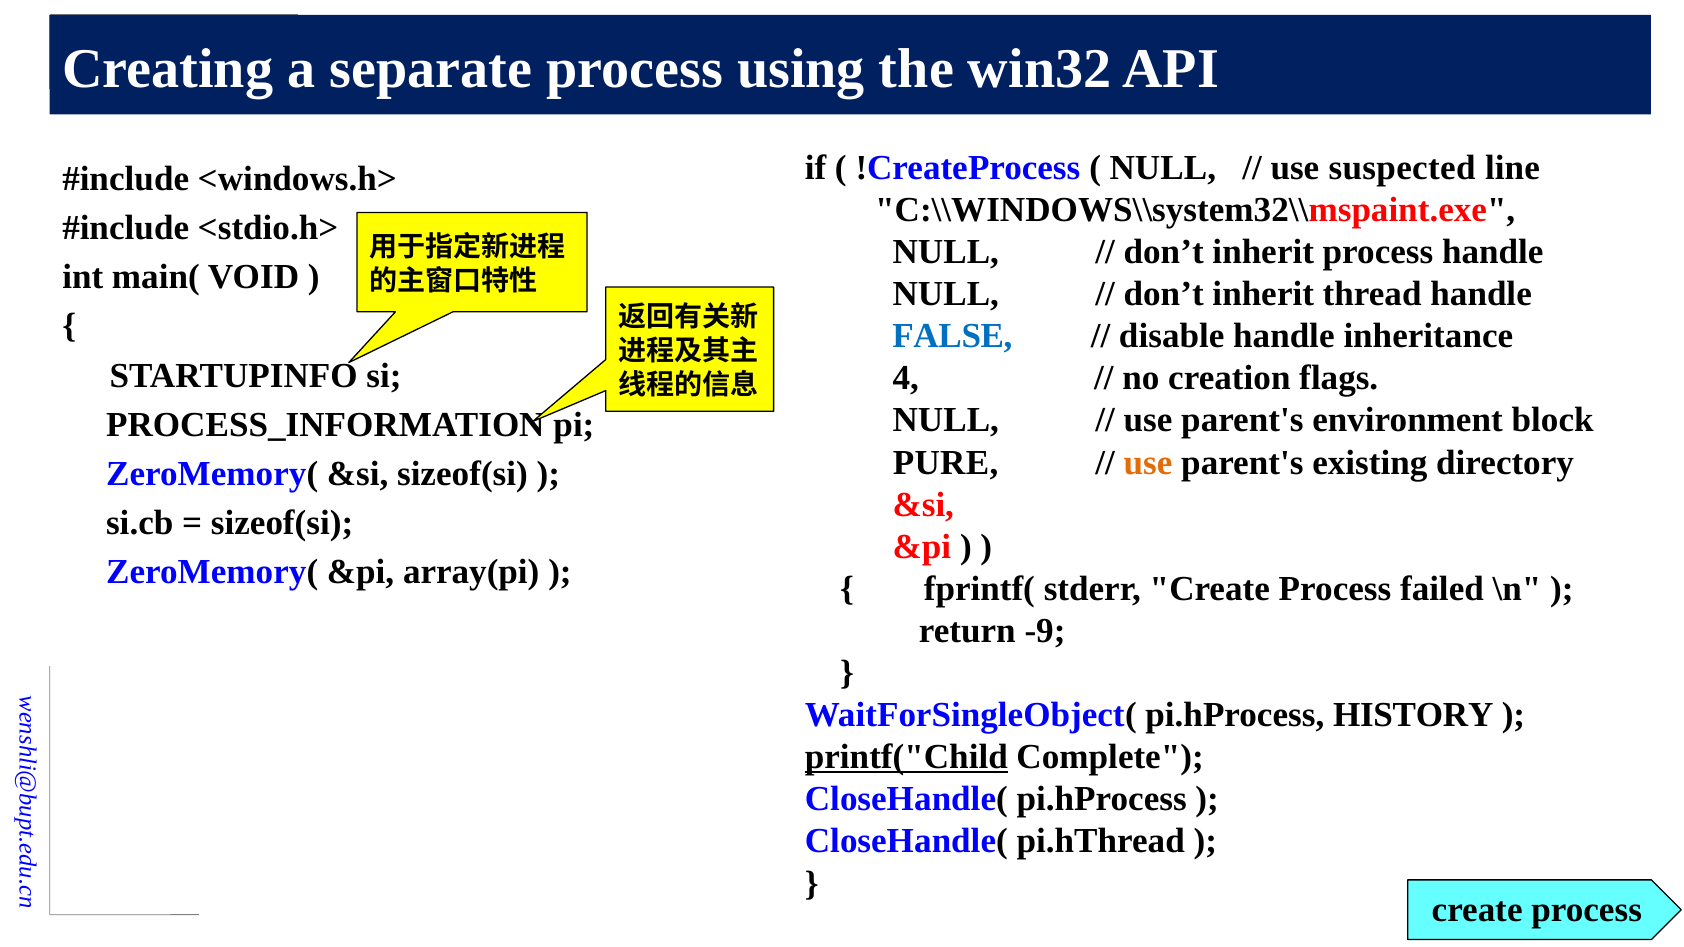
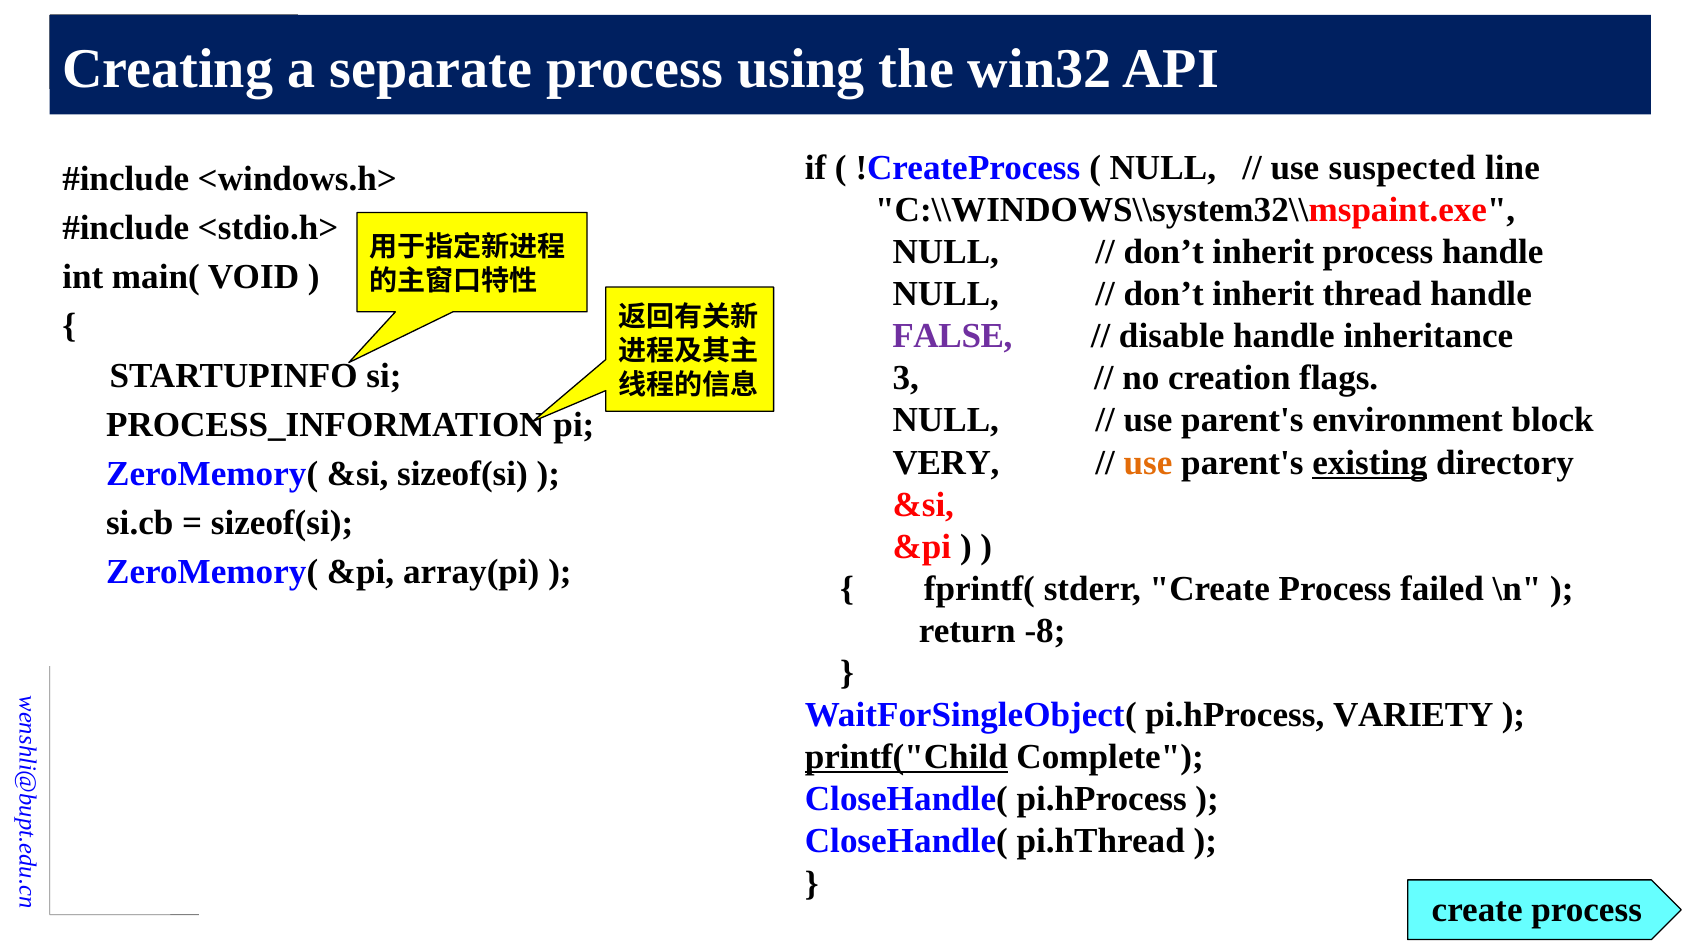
FALSE colour: blue -> purple
4: 4 -> 3
PURE: PURE -> VERY
existing underline: none -> present
-9: -9 -> -8
HISTORY: HISTORY -> VARIETY
